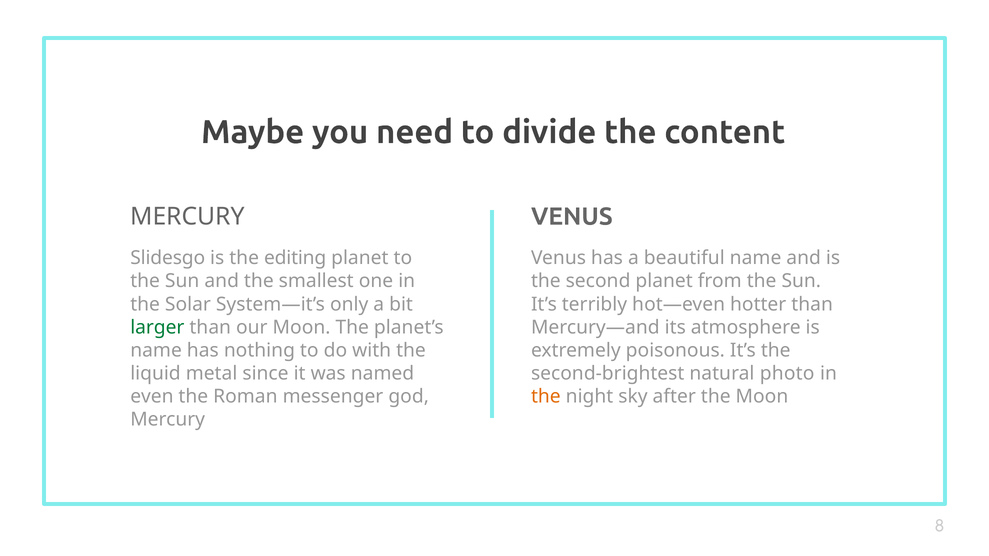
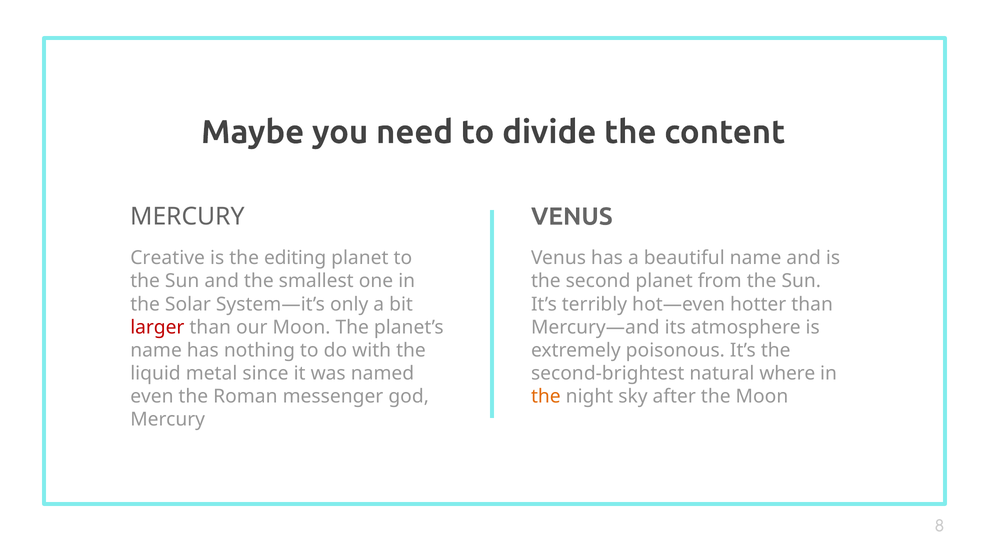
Slidesgo: Slidesgo -> Creative
larger colour: green -> red
photo: photo -> where
